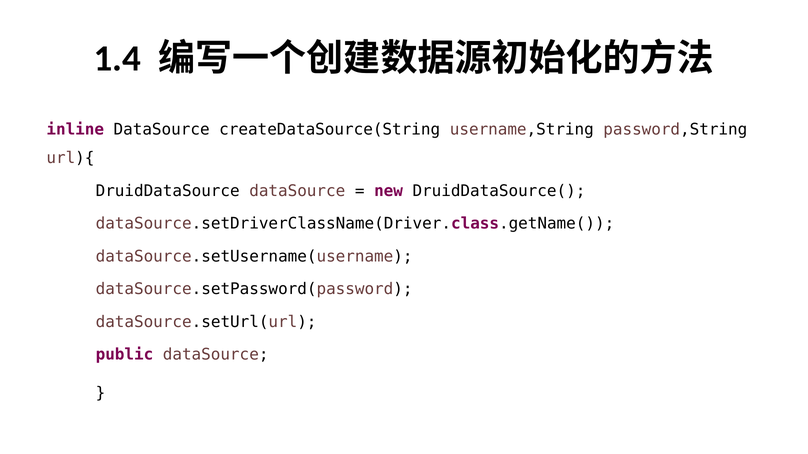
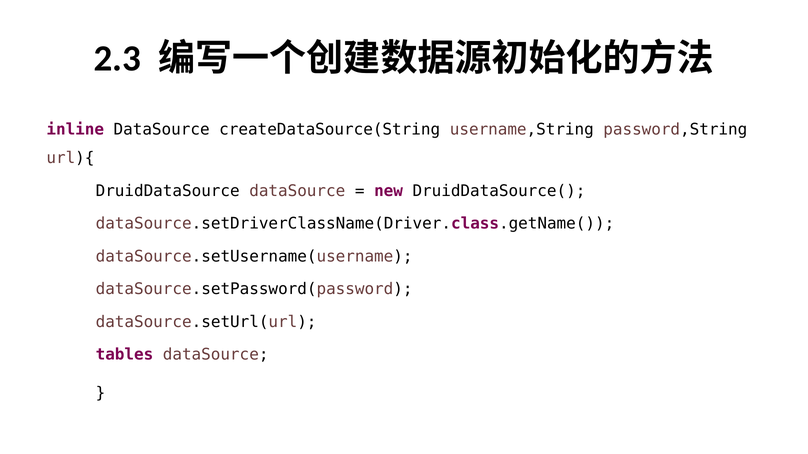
1.4: 1.4 -> 2.3
public: public -> tables
